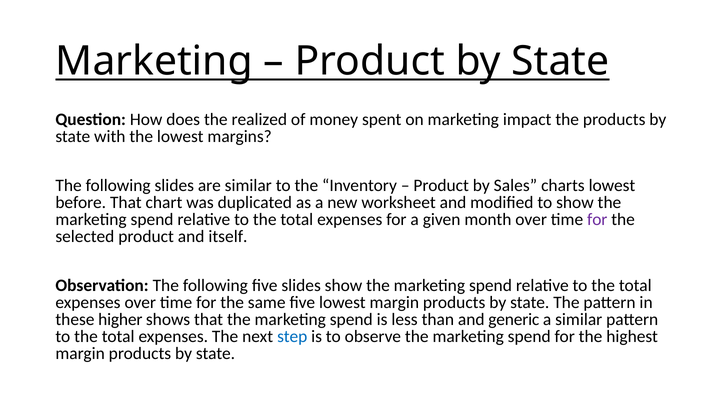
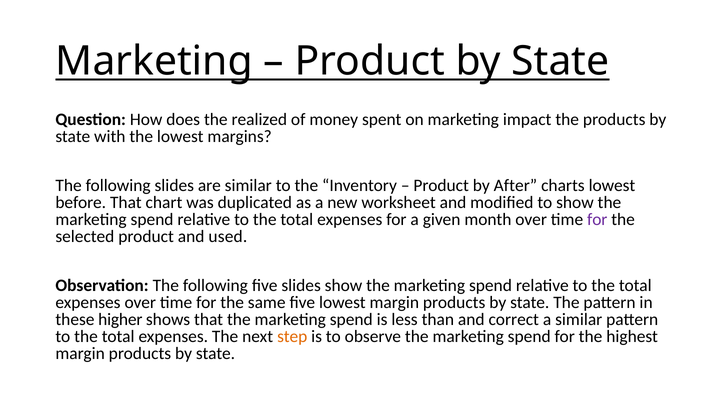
Sales: Sales -> After
itself: itself -> used
generic: generic -> correct
step colour: blue -> orange
